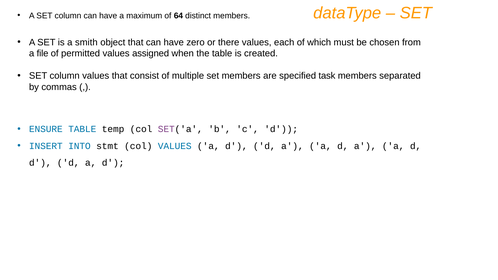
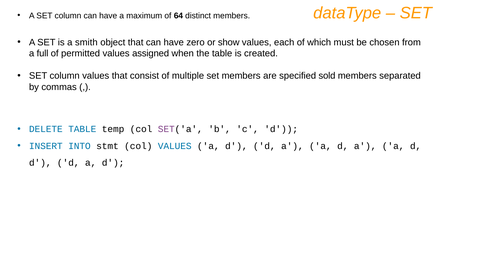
there: there -> show
file: file -> full
task: task -> sold
ENSURE: ENSURE -> DELETE
